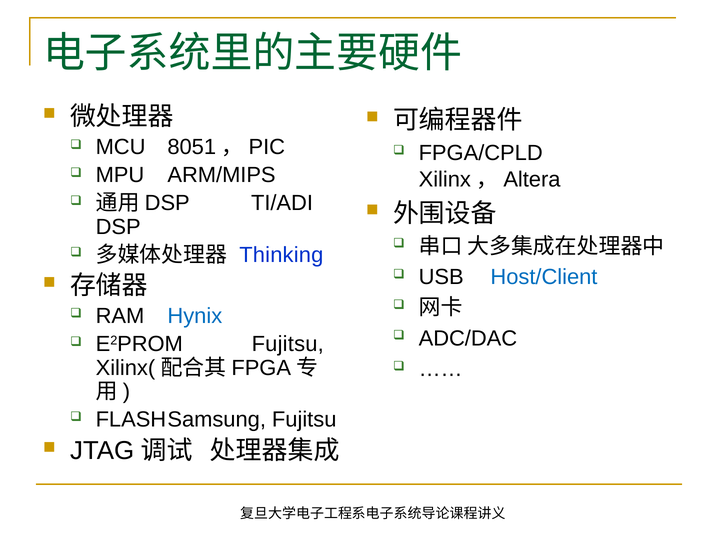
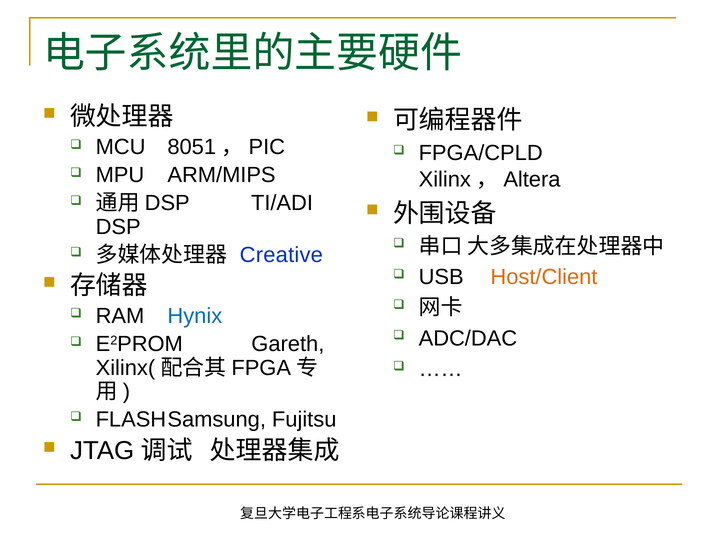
Thinking: Thinking -> Creative
Host/Client colour: blue -> orange
E2PROM Fujitsu: Fujitsu -> Gareth
